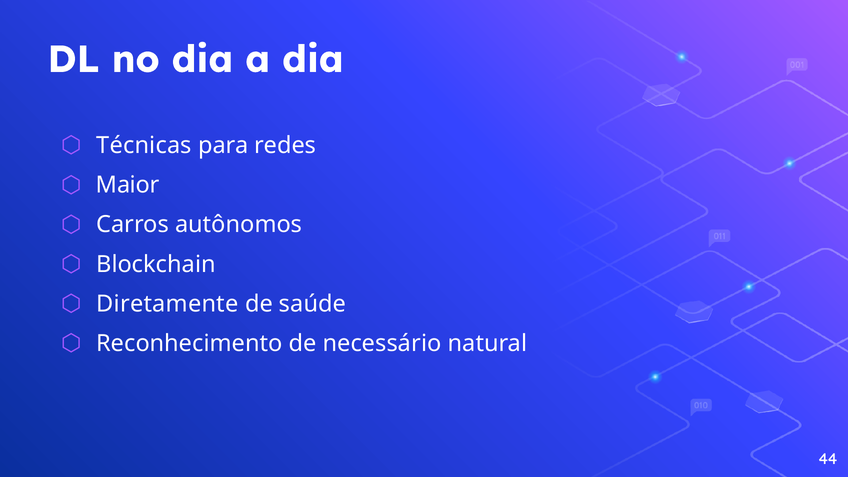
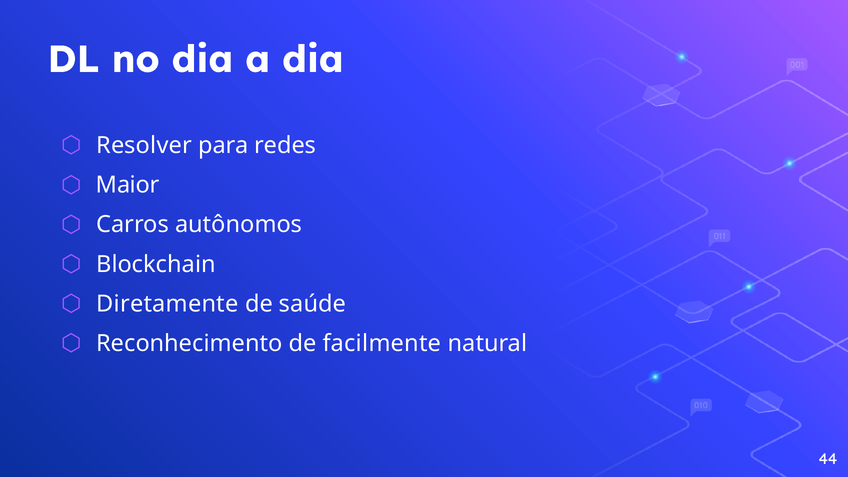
Técnicas: Técnicas -> Resolver
necessário: necessário -> facilmente
